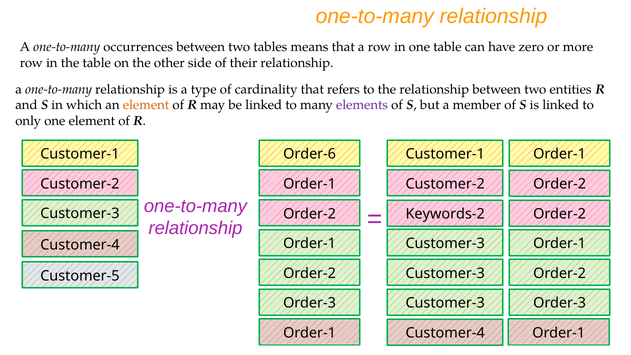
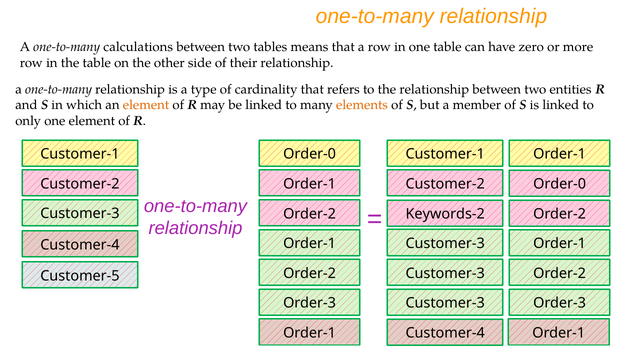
occurrences: occurrences -> calculations
elements colour: purple -> orange
Order-6 at (310, 154): Order-6 -> Order-0
Customer-2 Order-2: Order-2 -> Order-0
